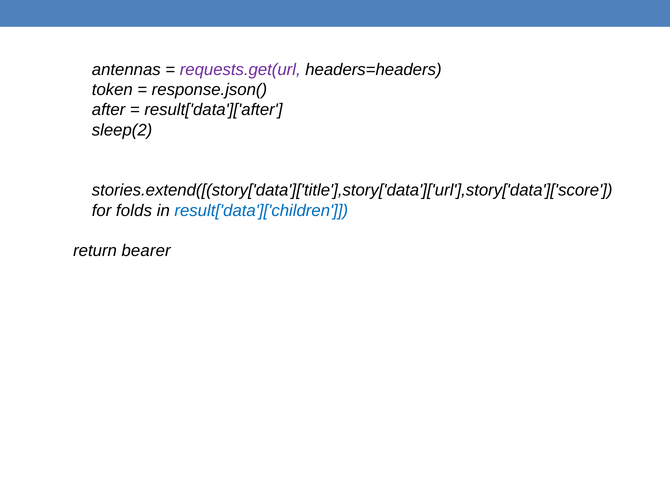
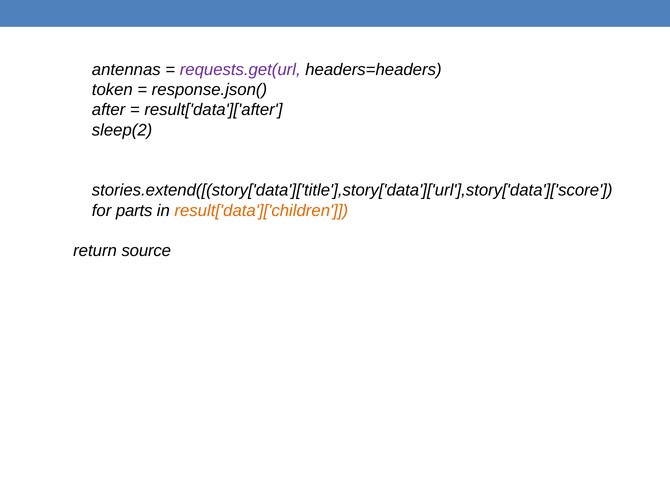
folds: folds -> parts
result['data']['children colour: blue -> orange
bearer: bearer -> source
